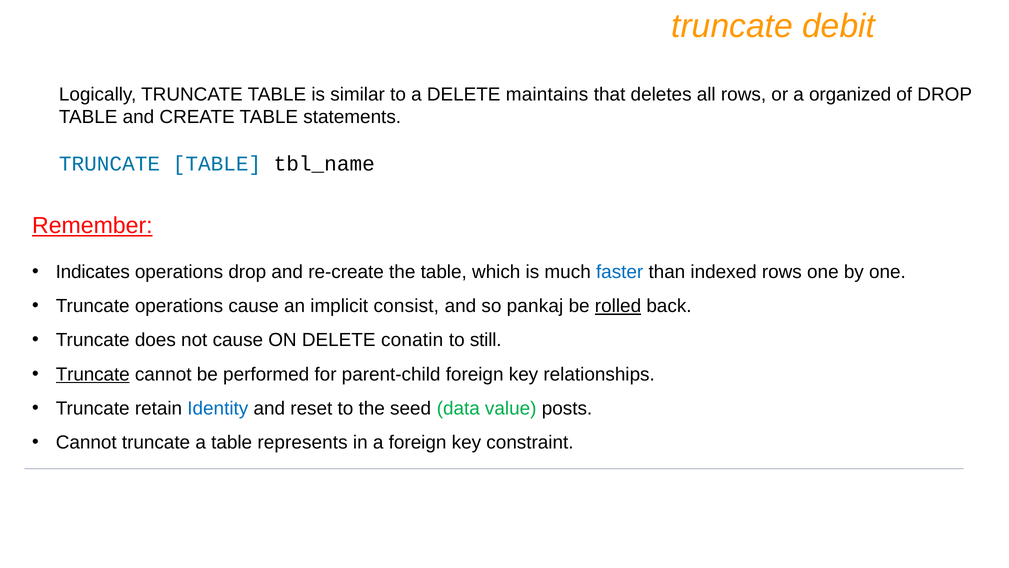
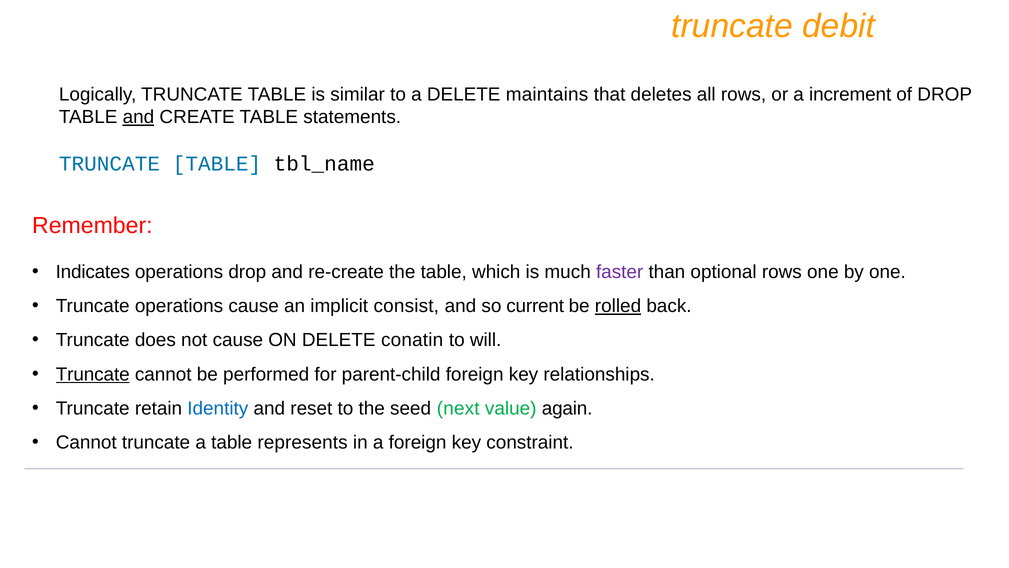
organized: organized -> increment
and at (138, 117) underline: none -> present
Remember underline: present -> none
faster colour: blue -> purple
indexed: indexed -> optional
pankaj: pankaj -> current
still: still -> will
data: data -> next
posts: posts -> again
